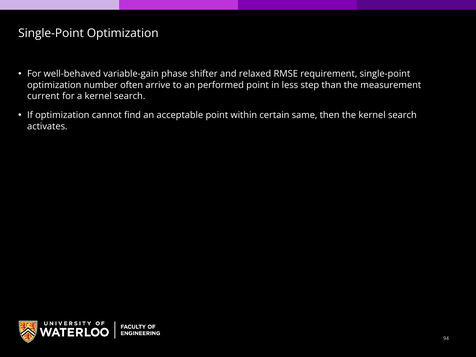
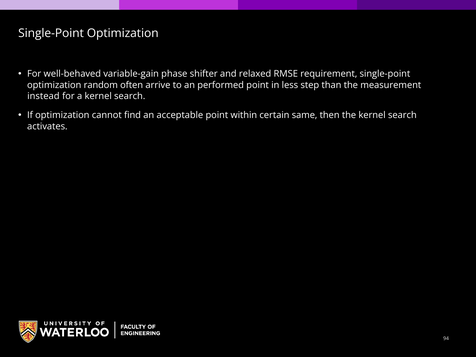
number: number -> random
current: current -> instead
